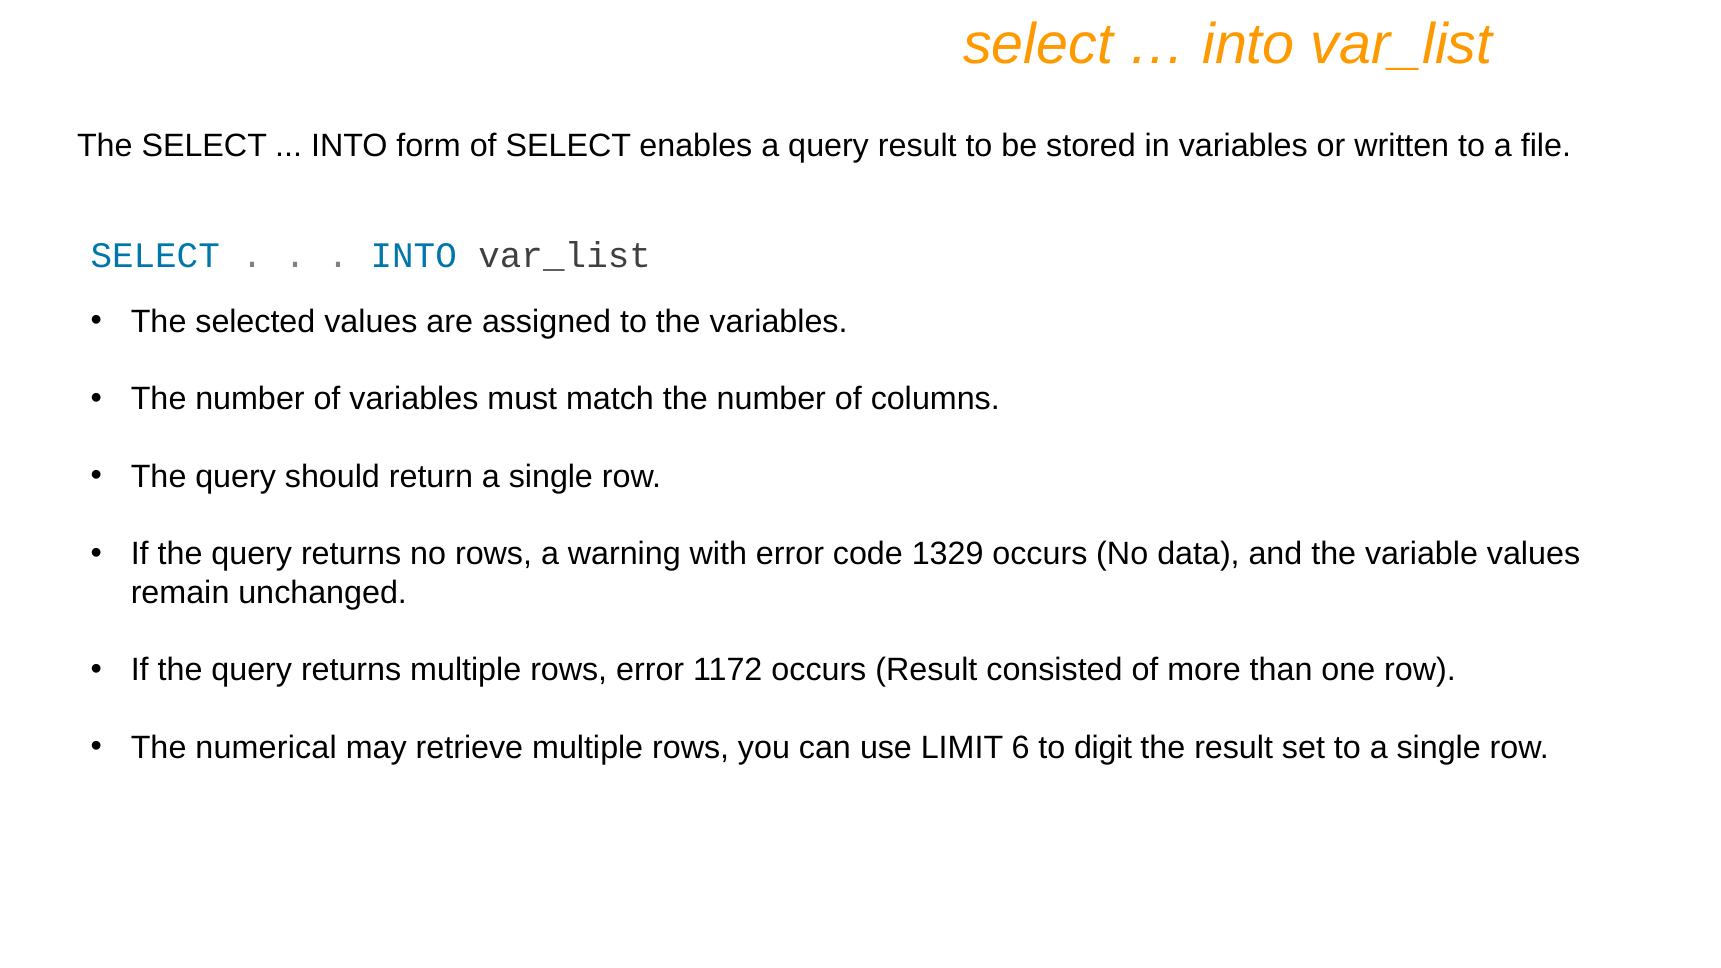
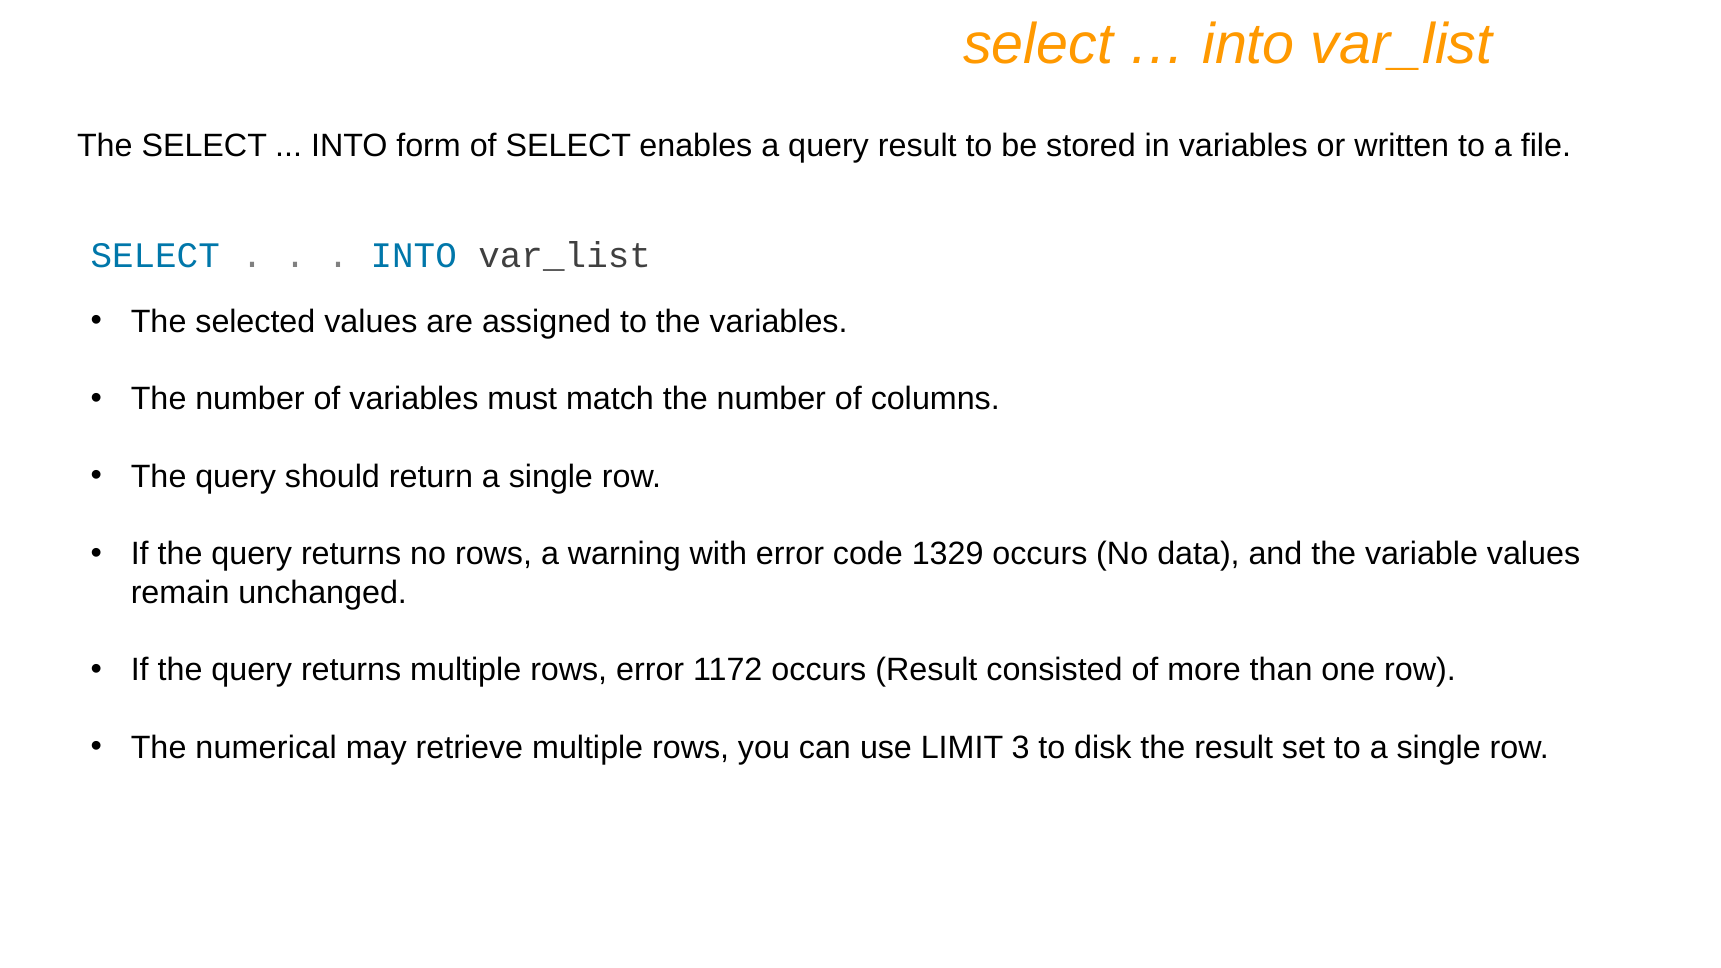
6: 6 -> 3
digit: digit -> disk
